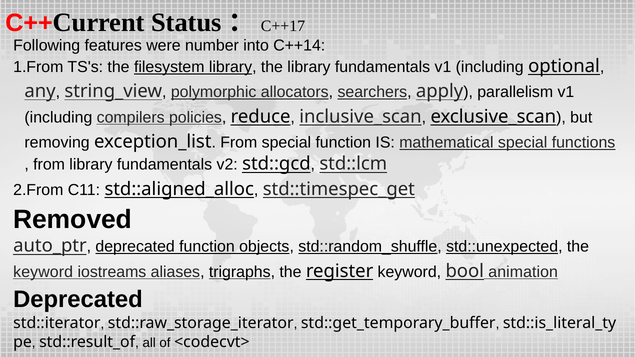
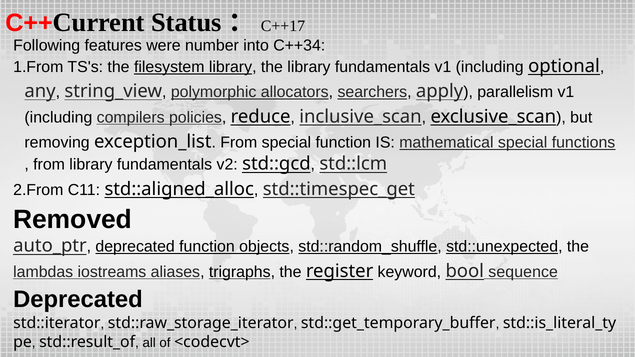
C++14: C++14 -> C++34
keyword at (43, 272): keyword -> lambdas
animation: animation -> sequence
